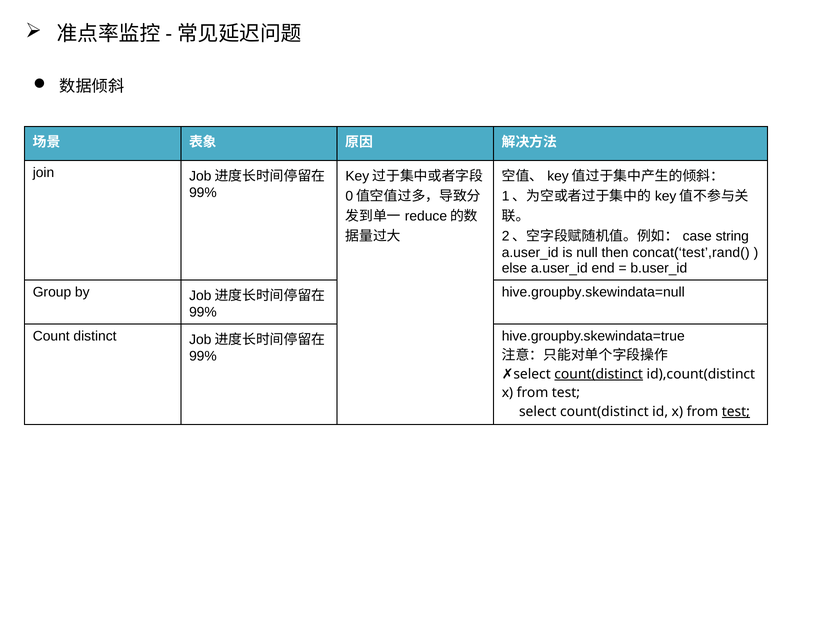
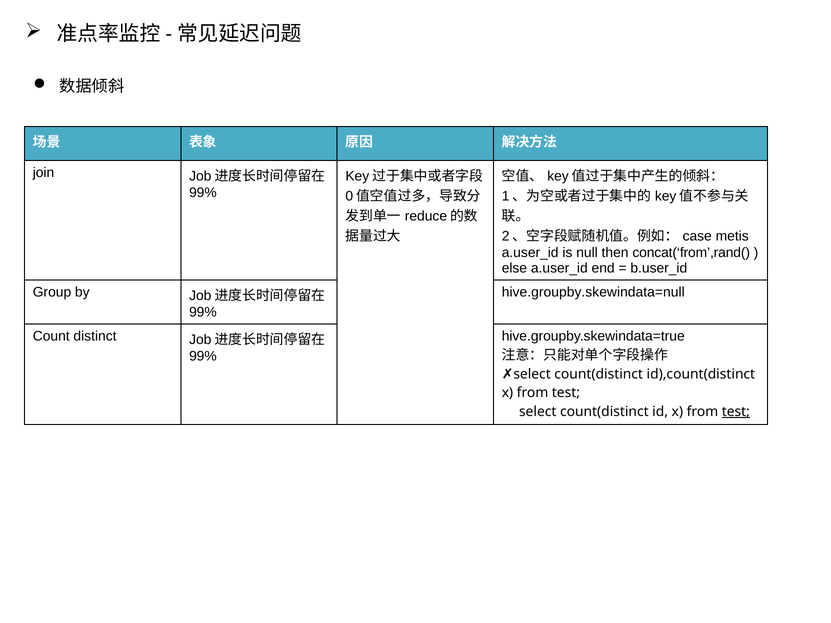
string: string -> metis
concat(‘test’,rand(: concat(‘test’,rand( -> concat(‘from’,rand(
count(distinct at (599, 374) underline: present -> none
